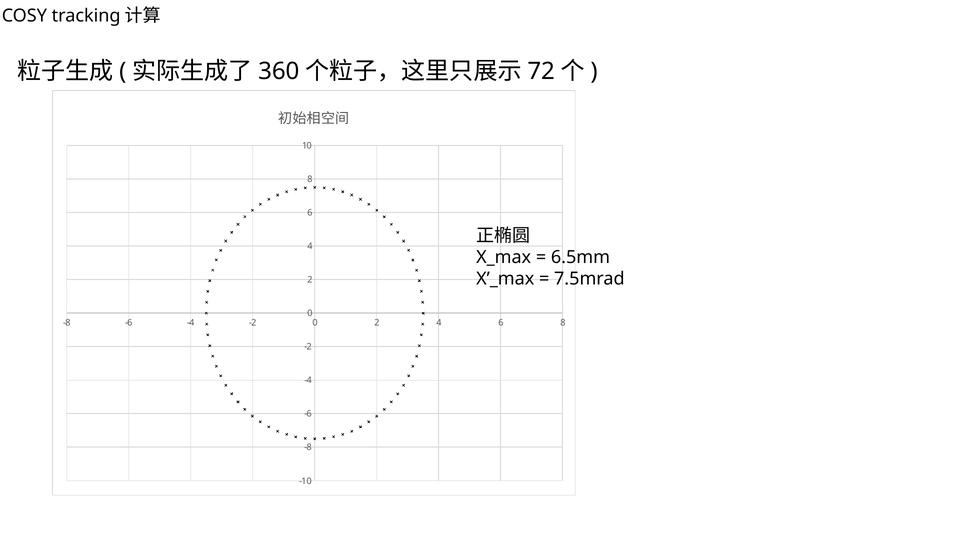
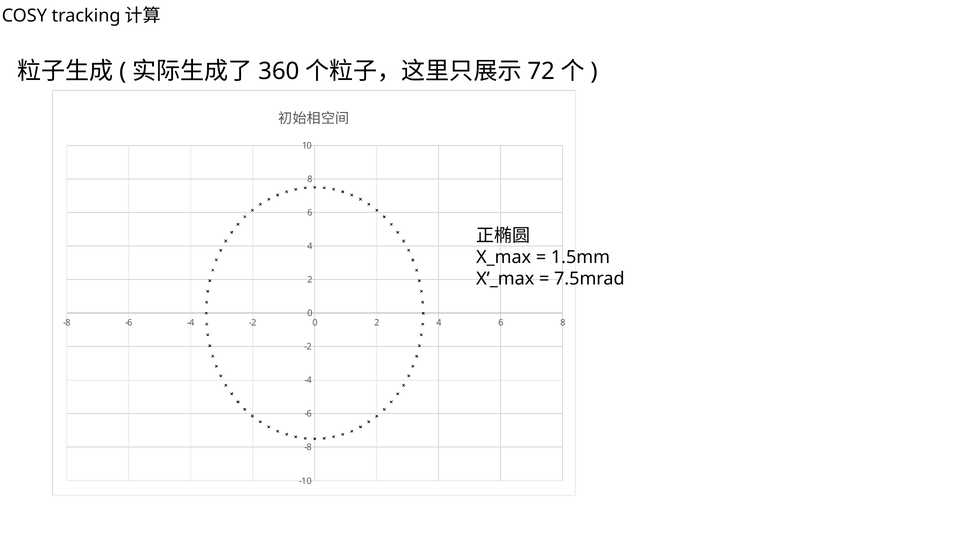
6.5mm: 6.5mm -> 1.5mm
